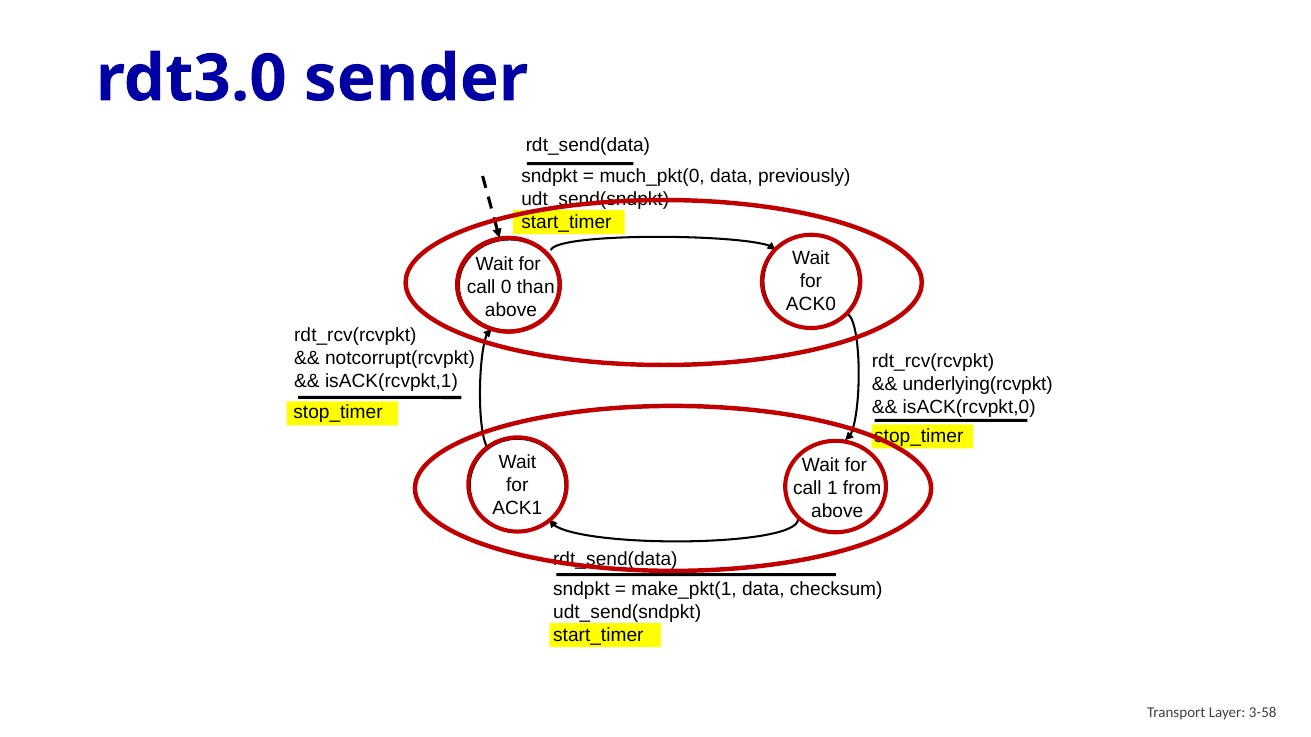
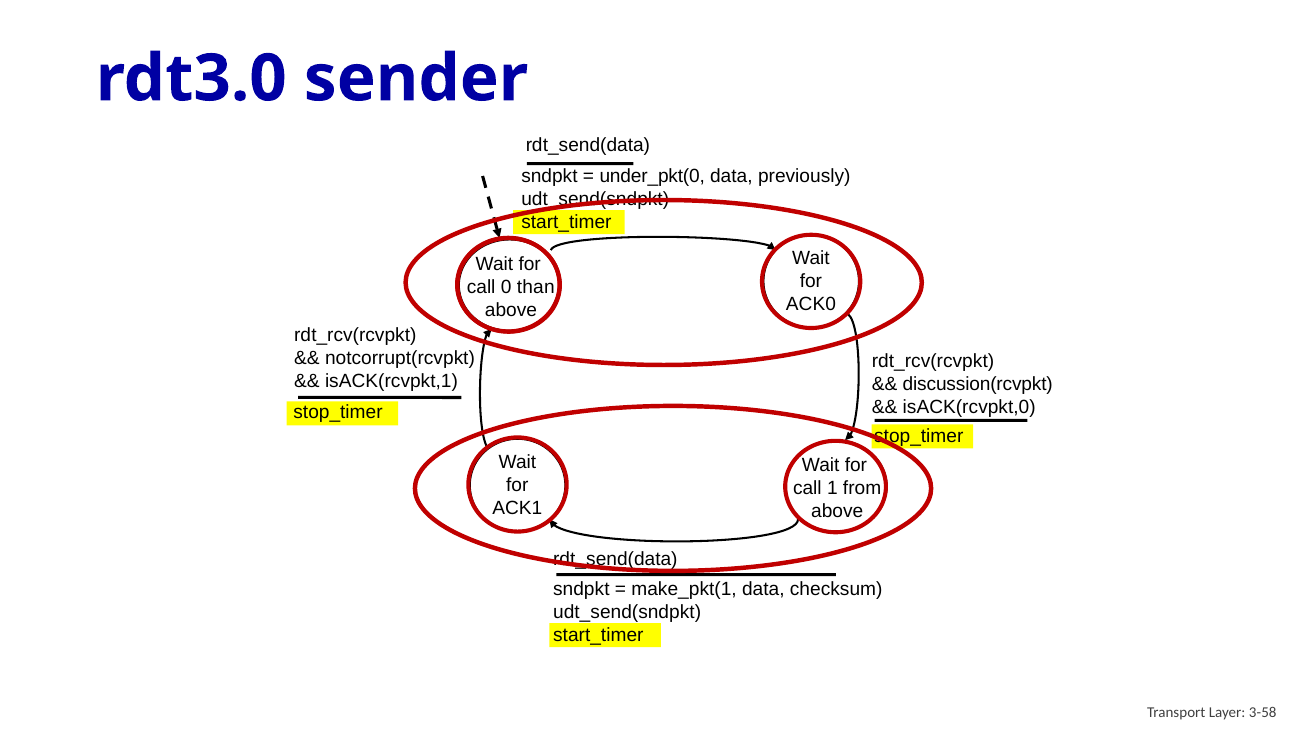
much_pkt(0: much_pkt(0 -> under_pkt(0
underlying(rcvpkt: underlying(rcvpkt -> discussion(rcvpkt
